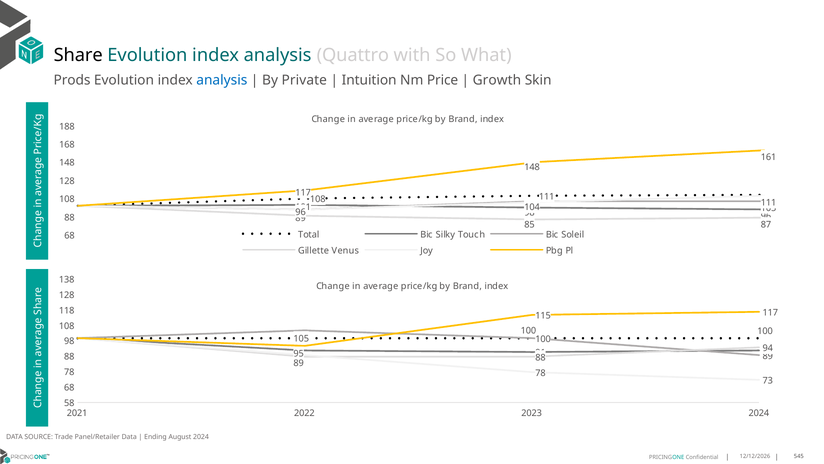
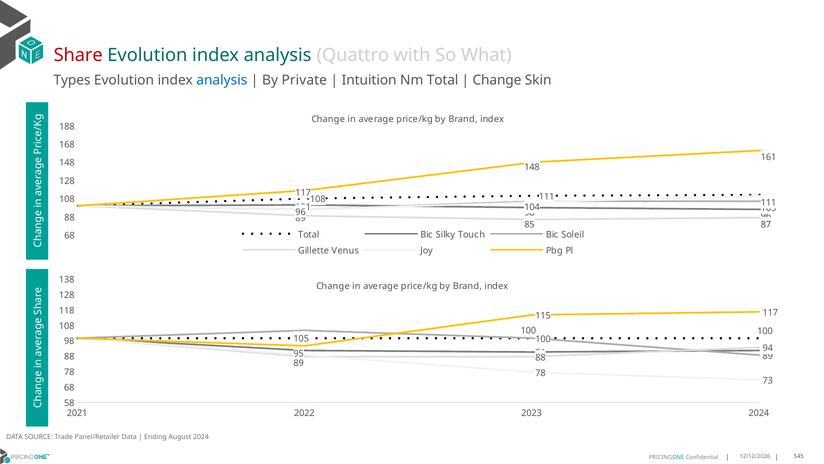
Share colour: black -> red
Prods: Prods -> Types
Nm Price: Price -> Total
Growth at (497, 80): Growth -> Change
